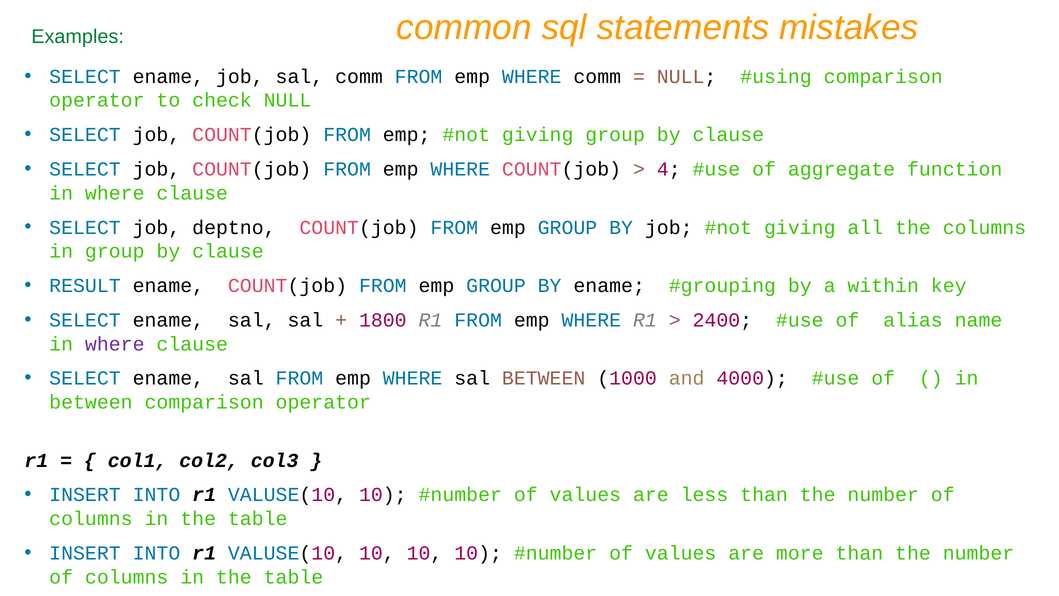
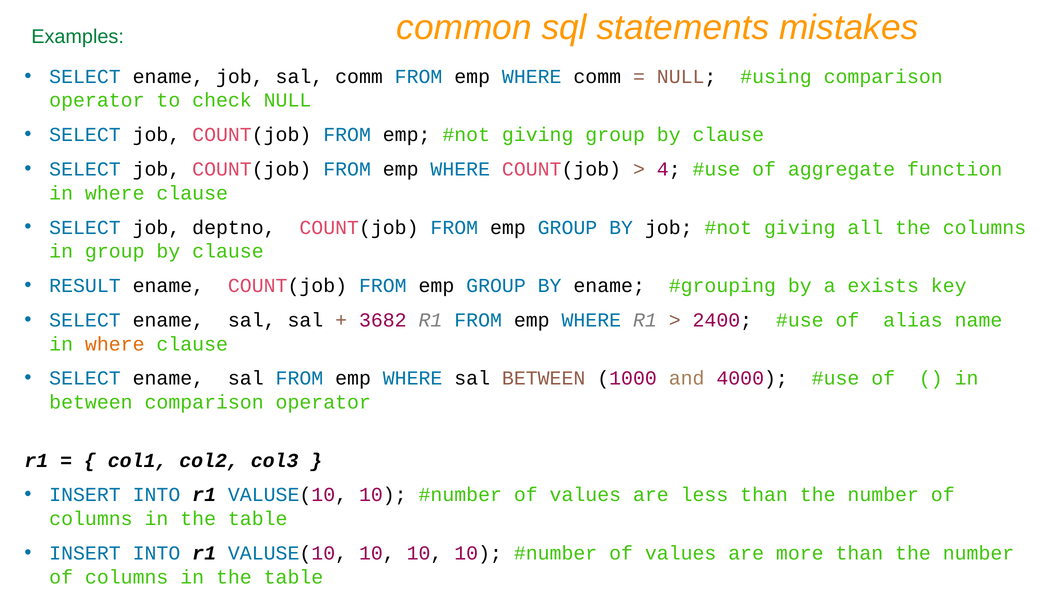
within: within -> exists
1800: 1800 -> 3682
where at (115, 344) colour: purple -> orange
